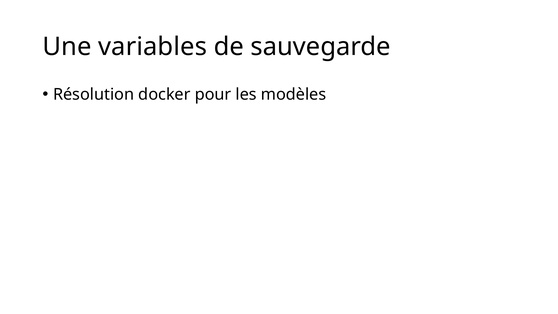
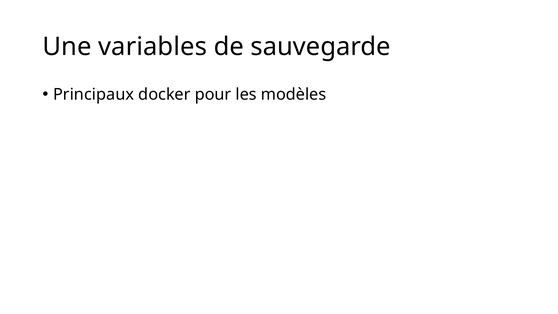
Résolution: Résolution -> Principaux
